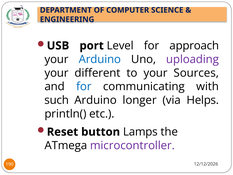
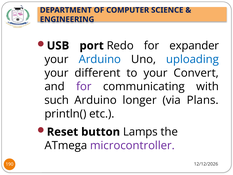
Level: Level -> Redo
approach: approach -> expander
uploading colour: purple -> blue
Sources: Sources -> Convert
for at (84, 86) colour: blue -> purple
Helps: Helps -> Plans
